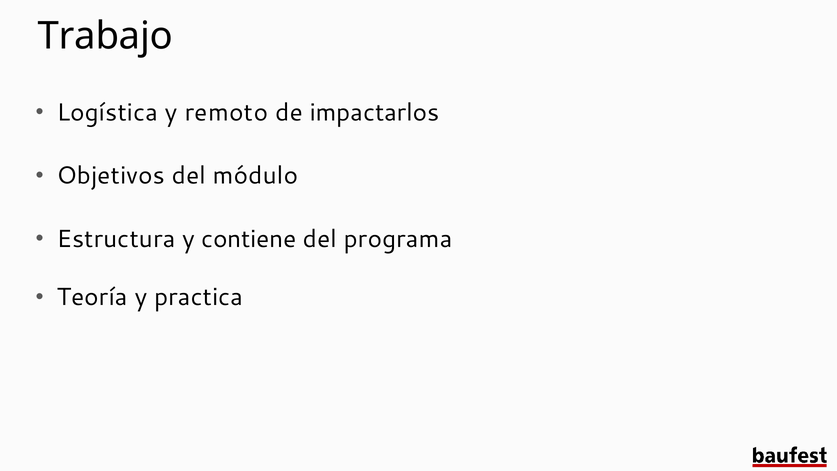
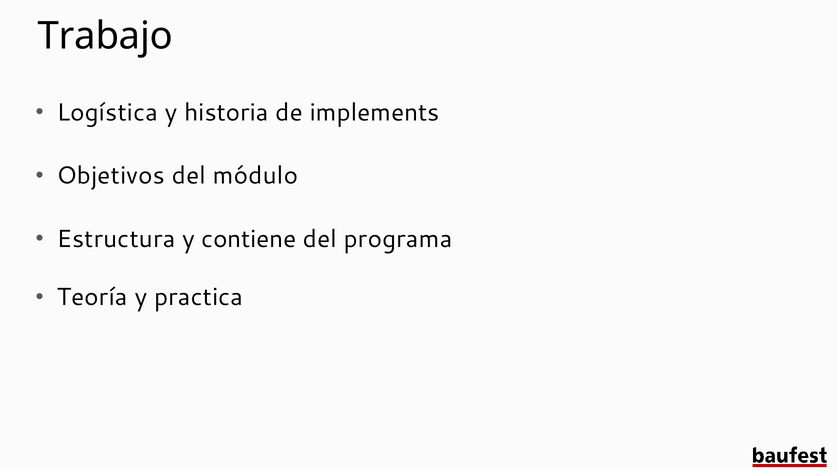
remoto: remoto -> historia
impactarlos: impactarlos -> implements
